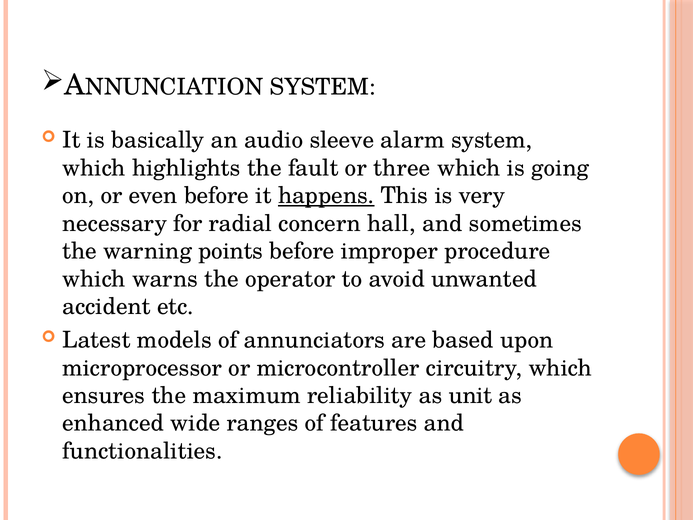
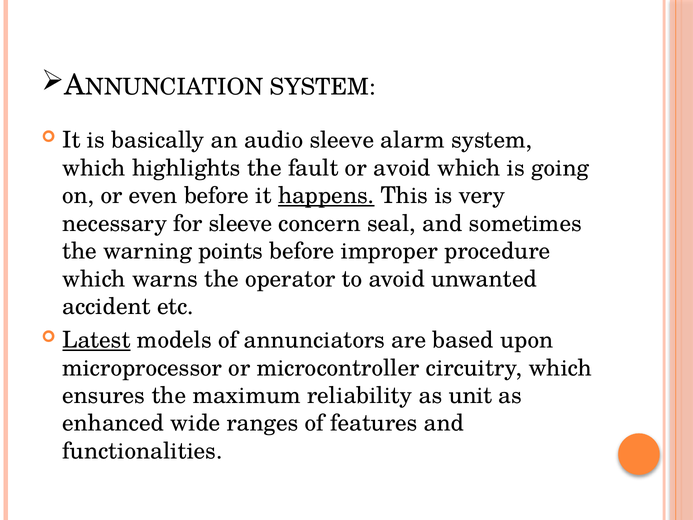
or three: three -> avoid
for radial: radial -> sleeve
hall: hall -> seal
Latest underline: none -> present
